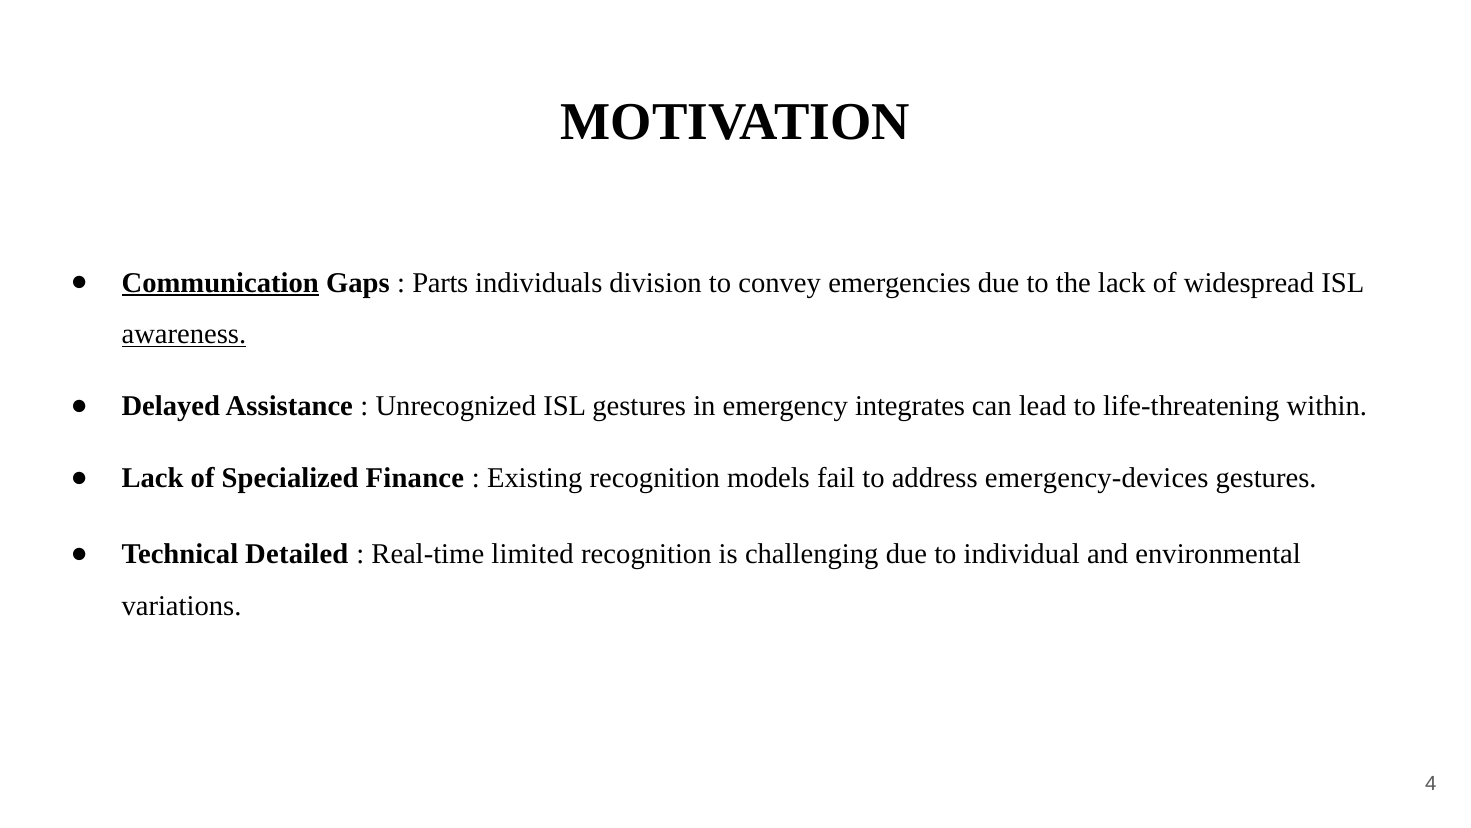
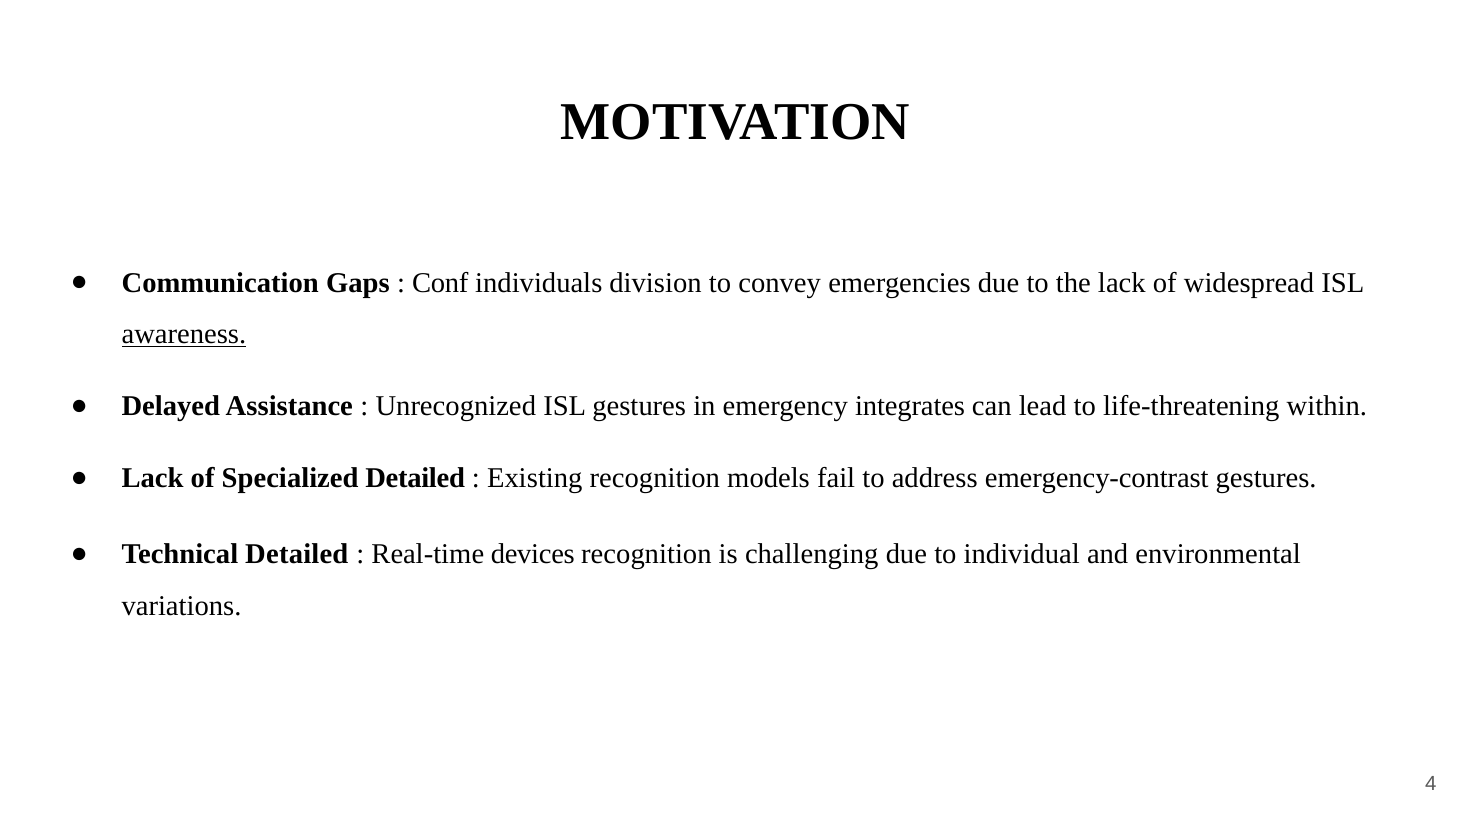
Communication underline: present -> none
Parts: Parts -> Conf
Specialized Finance: Finance -> Detailed
emergency-devices: emergency-devices -> emergency-contrast
limited: limited -> devices
